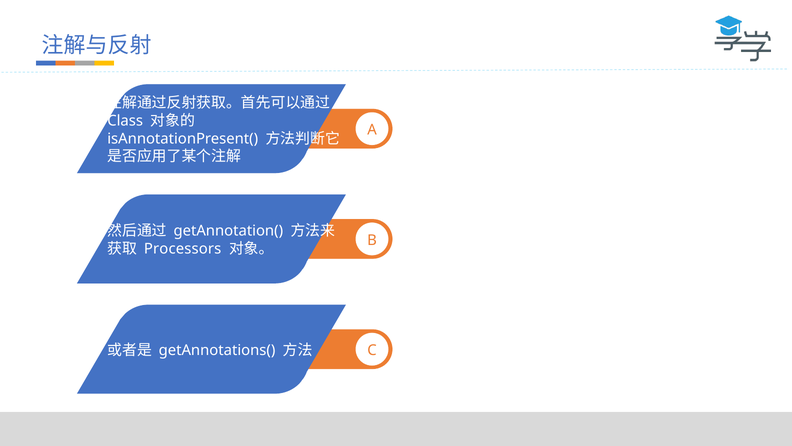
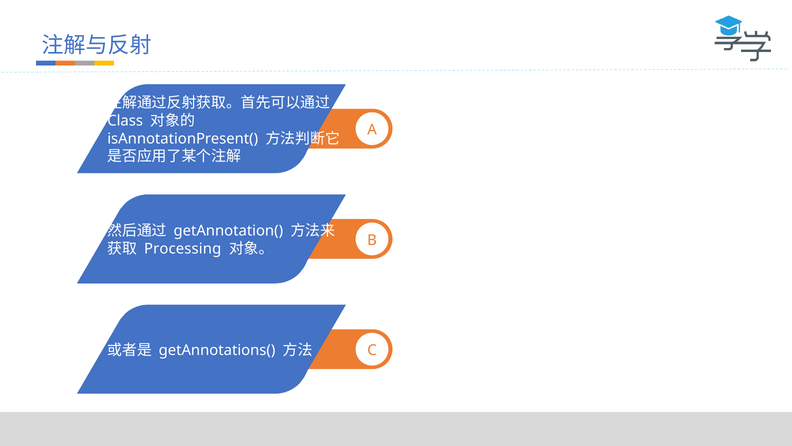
Processors: Processors -> Processing
